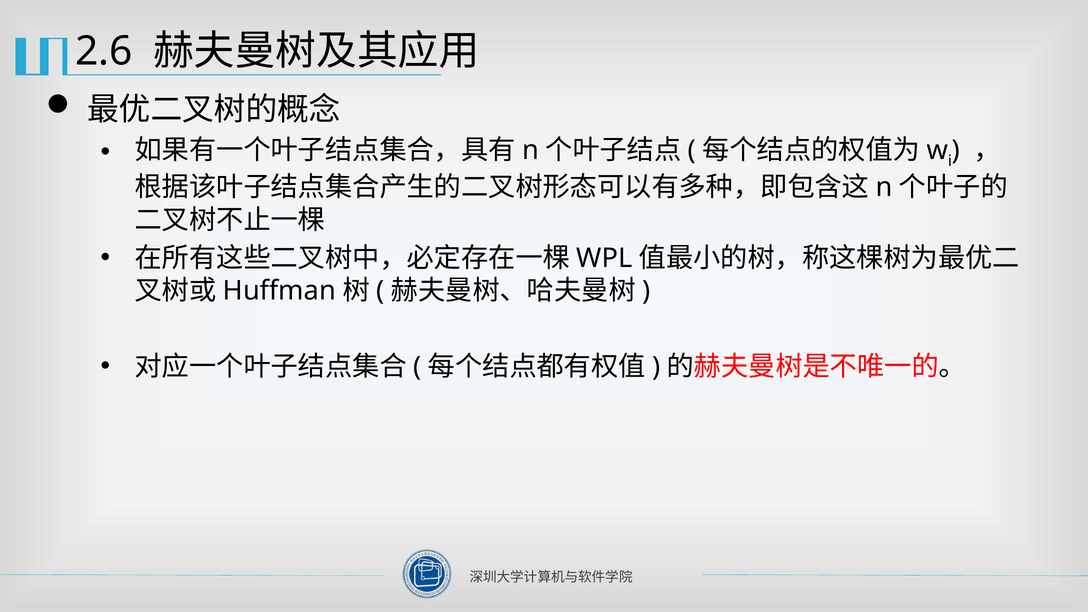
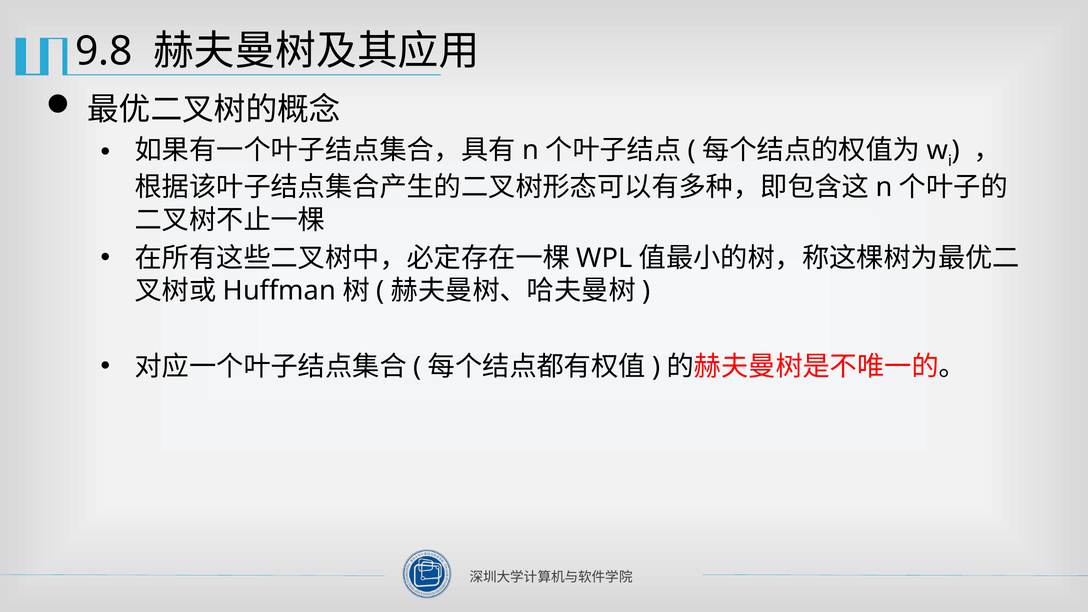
2.6: 2.6 -> 9.8
